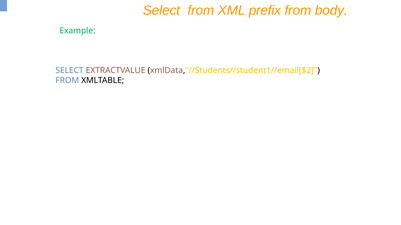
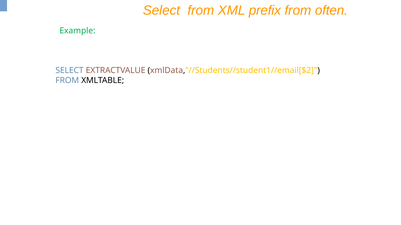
body: body -> often
